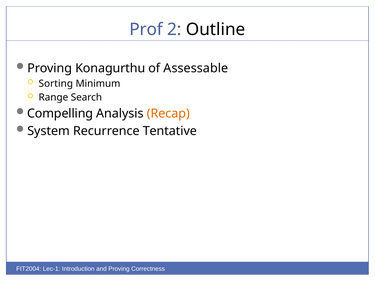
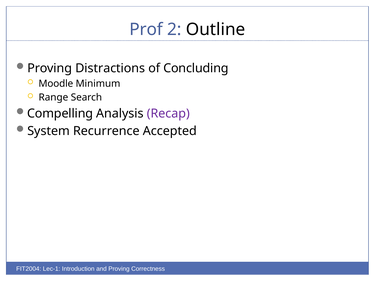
Konagurthu: Konagurthu -> Distractions
Assessable: Assessable -> Concluding
Sorting: Sorting -> Moodle
Recap colour: orange -> purple
Tentative: Tentative -> Accepted
